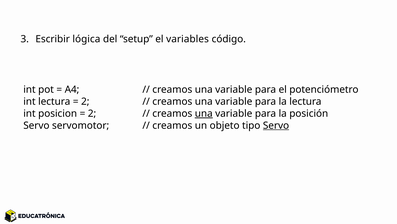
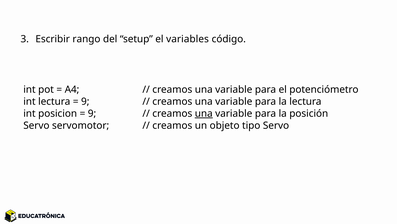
lógica: lógica -> rango
2 at (85, 101): 2 -> 9
2 at (92, 113): 2 -> 9
Servo at (276, 125) underline: present -> none
